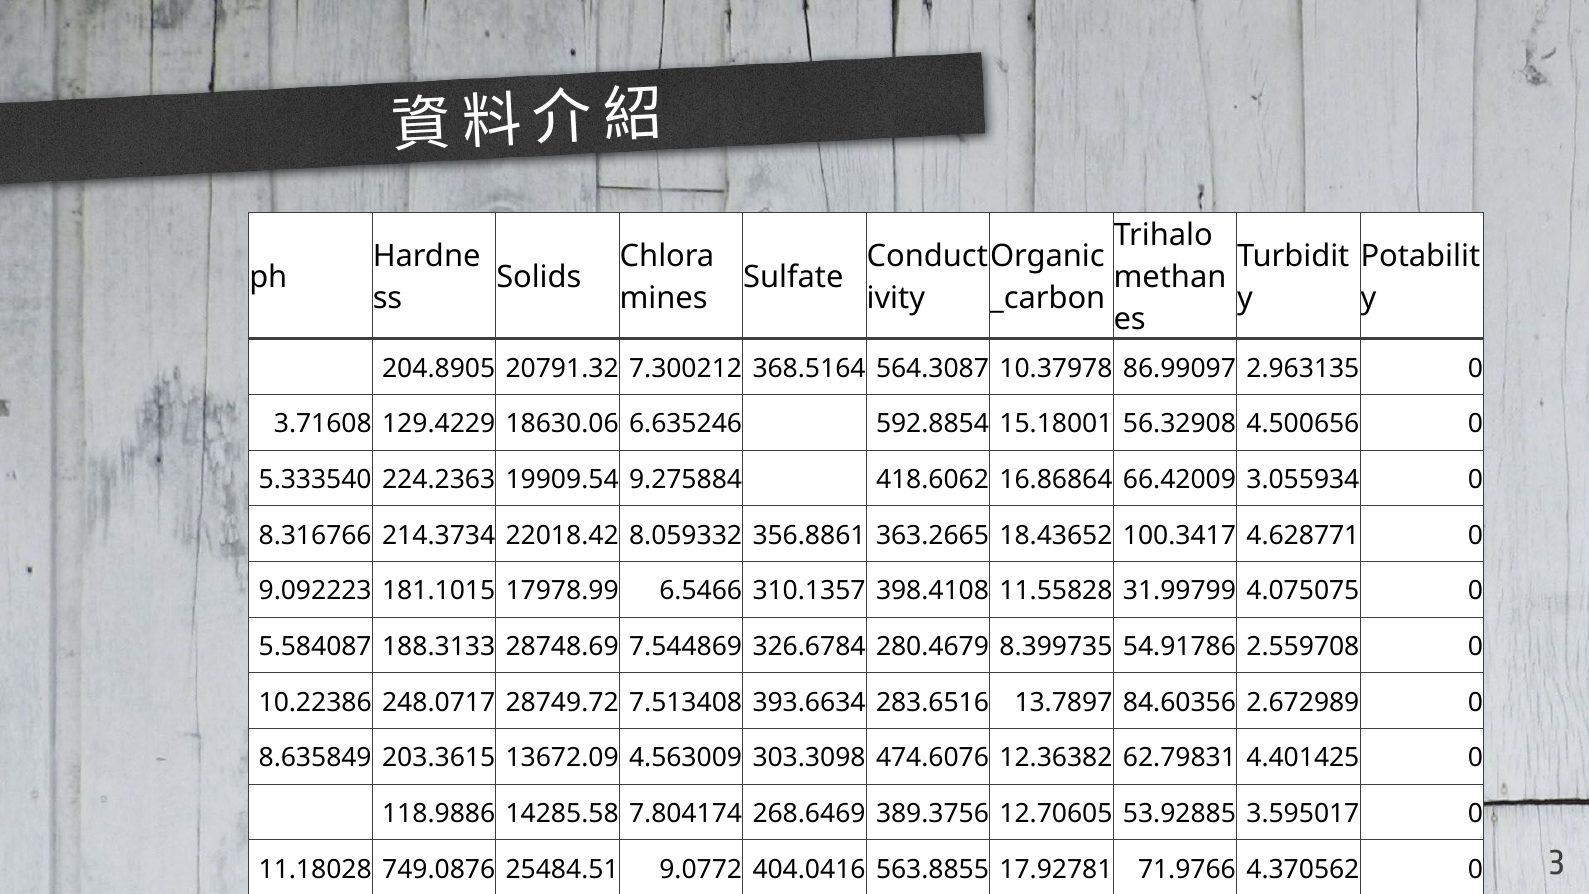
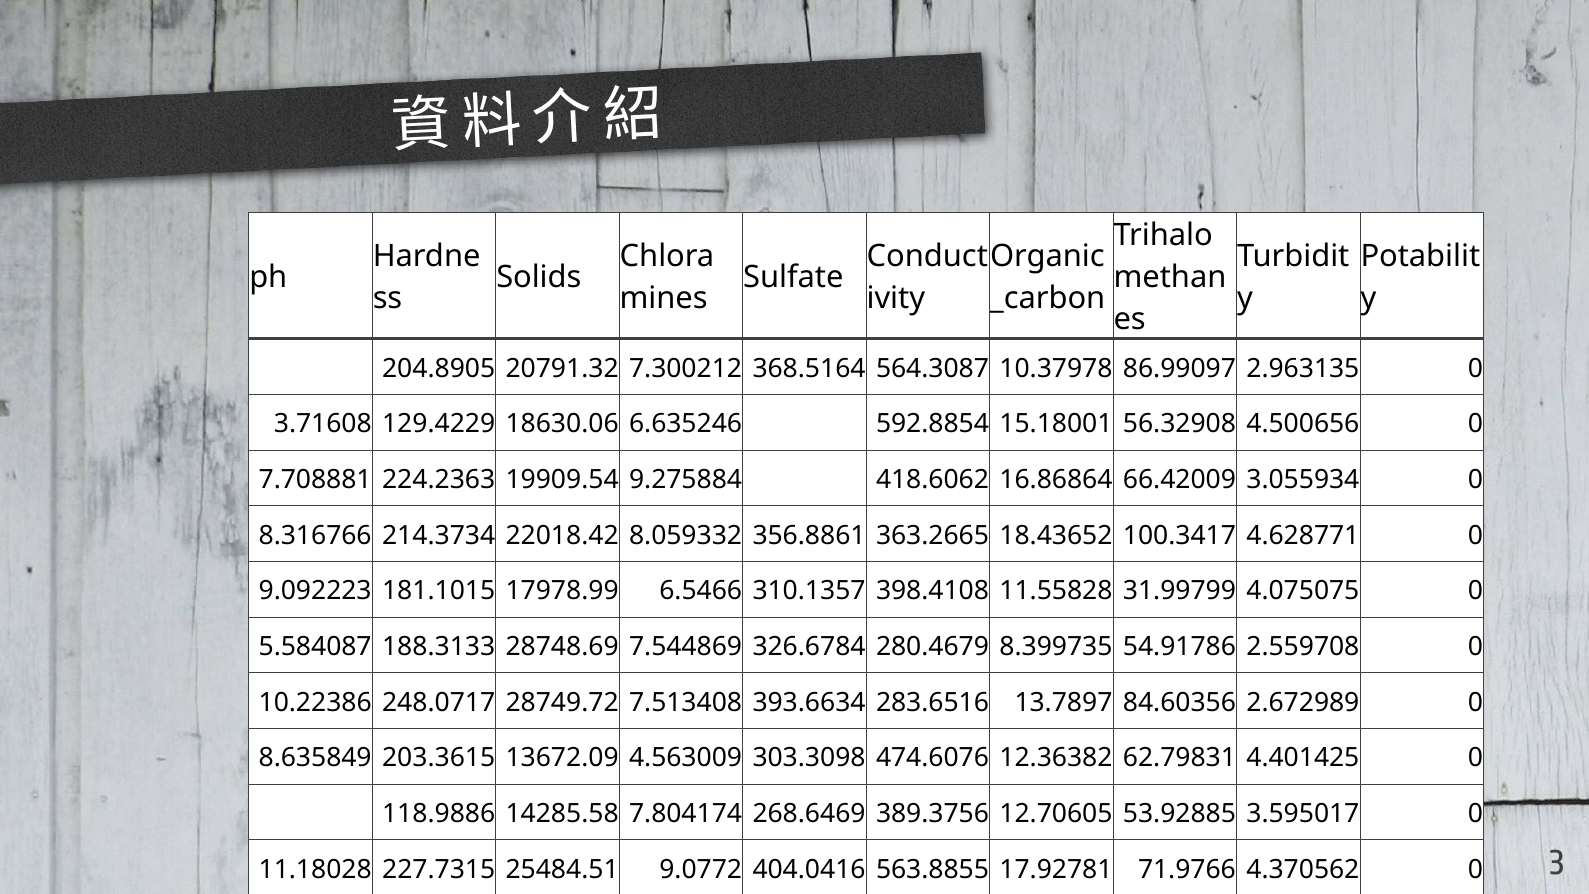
5.333540: 5.333540 -> 7.708881
749.0876: 749.0876 -> 227.7315
